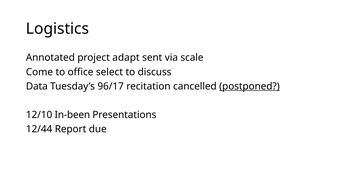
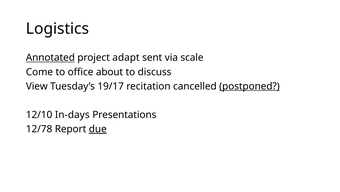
Annotated underline: none -> present
select: select -> about
Data: Data -> View
96/17: 96/17 -> 19/17
In-been: In-been -> In-days
12/44: 12/44 -> 12/78
due underline: none -> present
